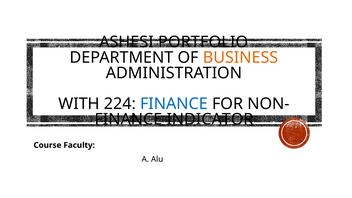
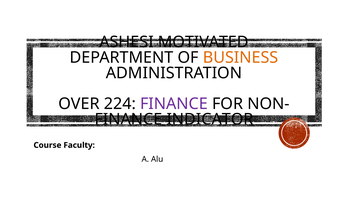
PORTFOLIO: PORTFOLIO -> MOTIVATED
WITH: WITH -> OVER
FINANCE at (174, 104) colour: blue -> purple
